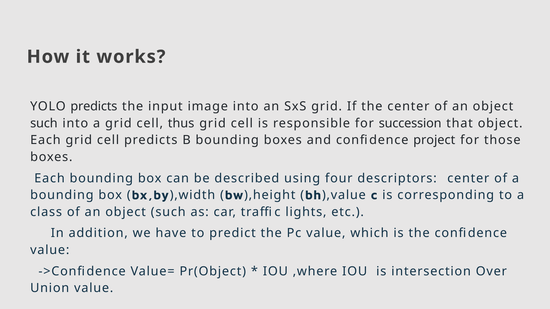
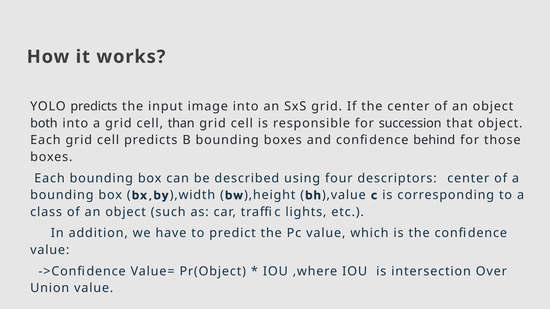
such at (44, 123): such -> both
thus: thus -> than
project: project -> behind
